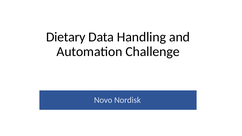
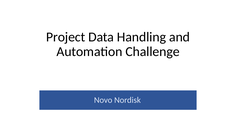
Dietary: Dietary -> Project
